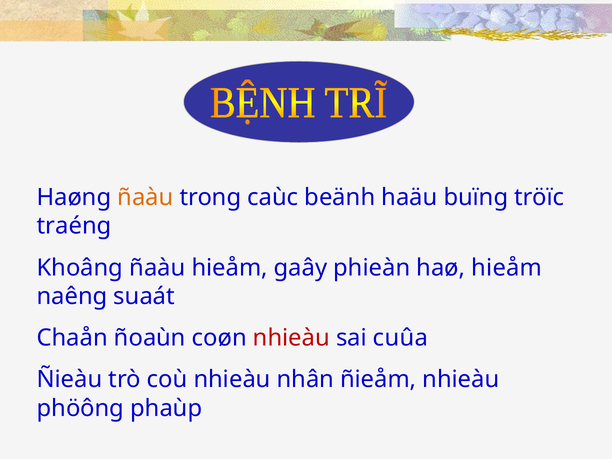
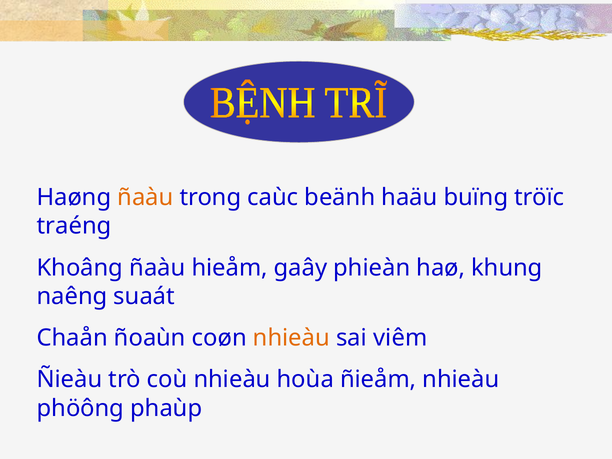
haø hieåm: hieåm -> khung
nhieàu at (291, 338) colour: red -> orange
cuûa: cuûa -> viêm
nhân: nhân -> hoùa
